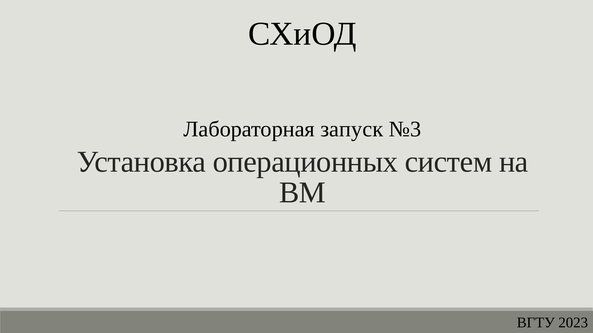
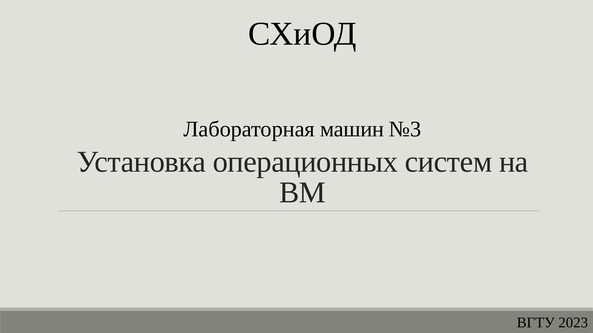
запуск: запуск -> машин
